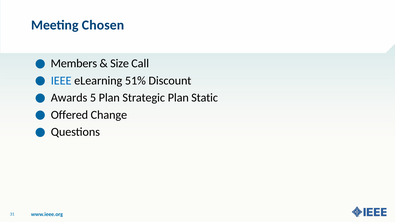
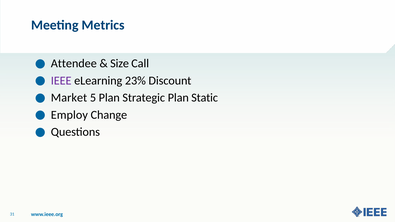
Chosen: Chosen -> Metrics
Members: Members -> Attendee
IEEE colour: blue -> purple
51%: 51% -> 23%
Awards: Awards -> Market
Offered: Offered -> Employ
